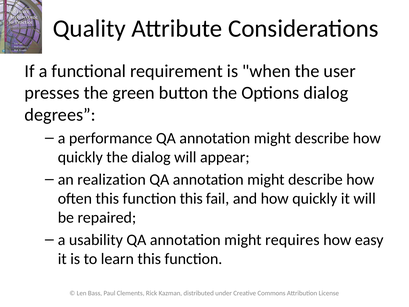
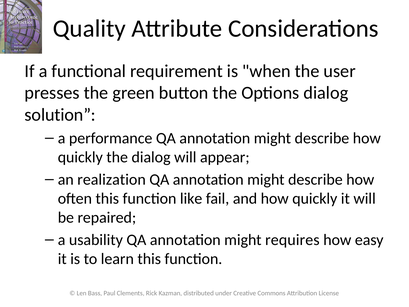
degrees: degrees -> solution
function this: this -> like
